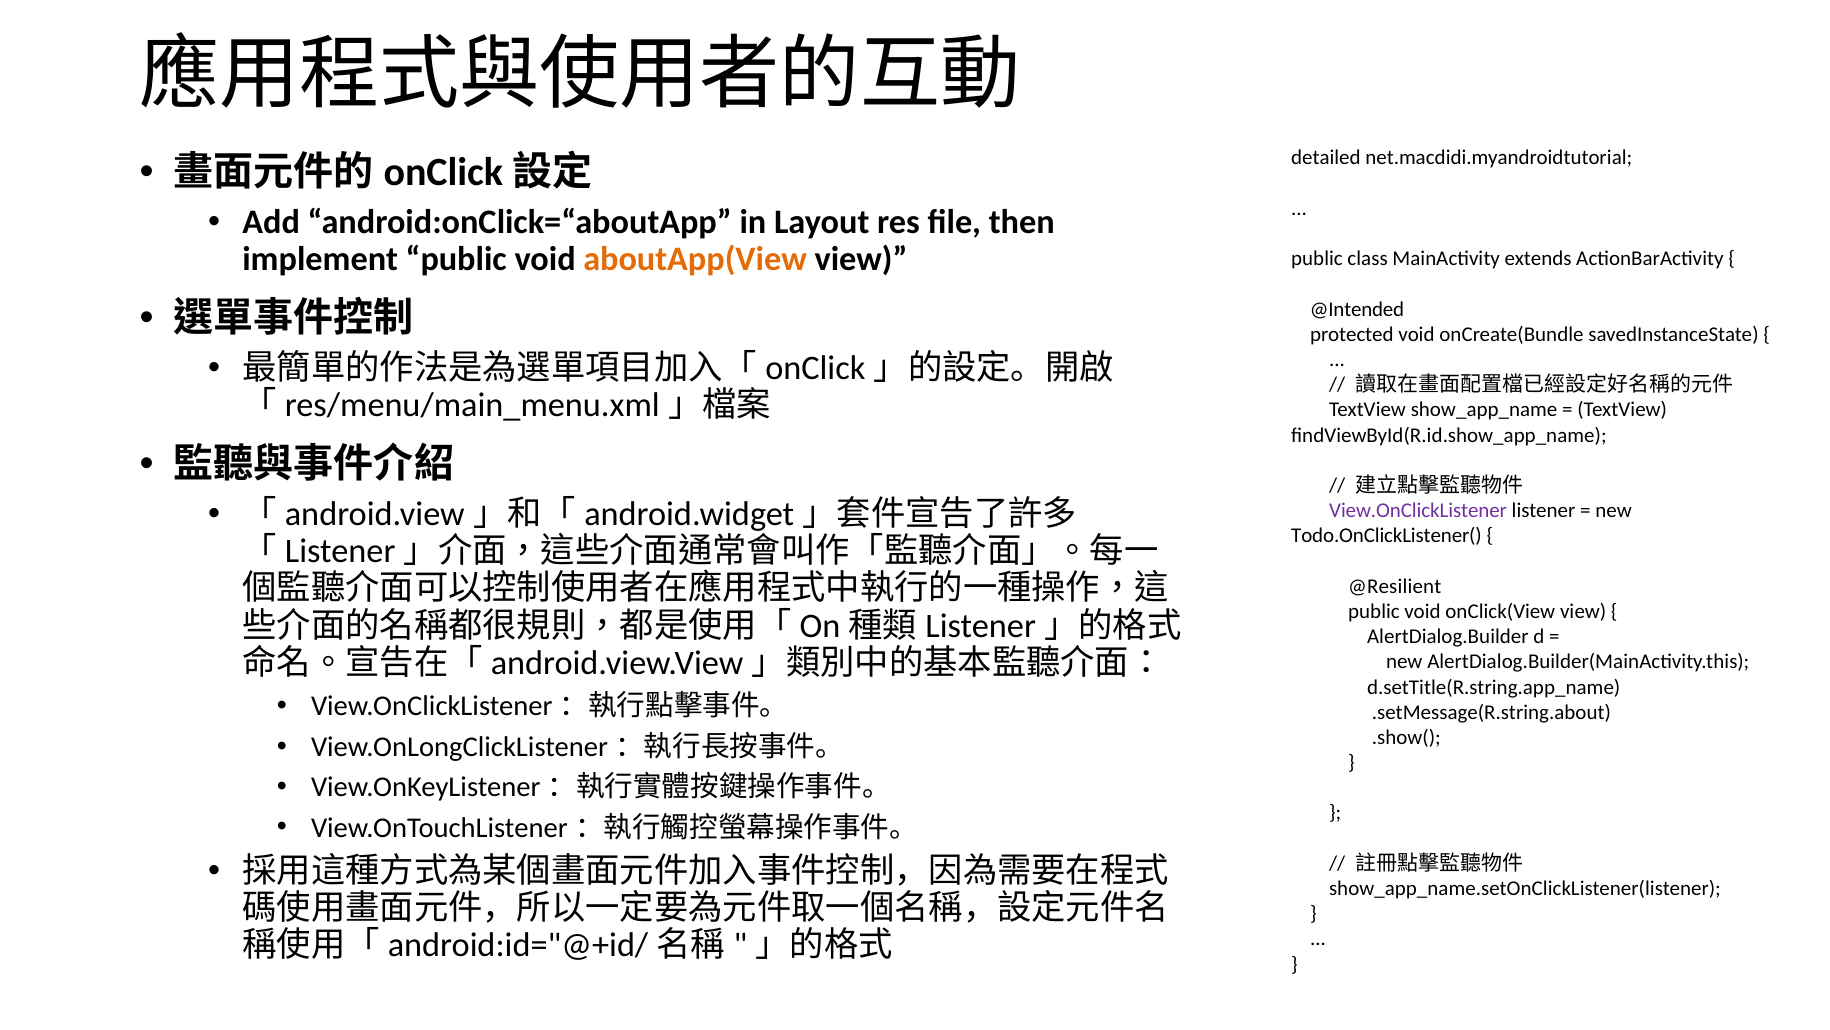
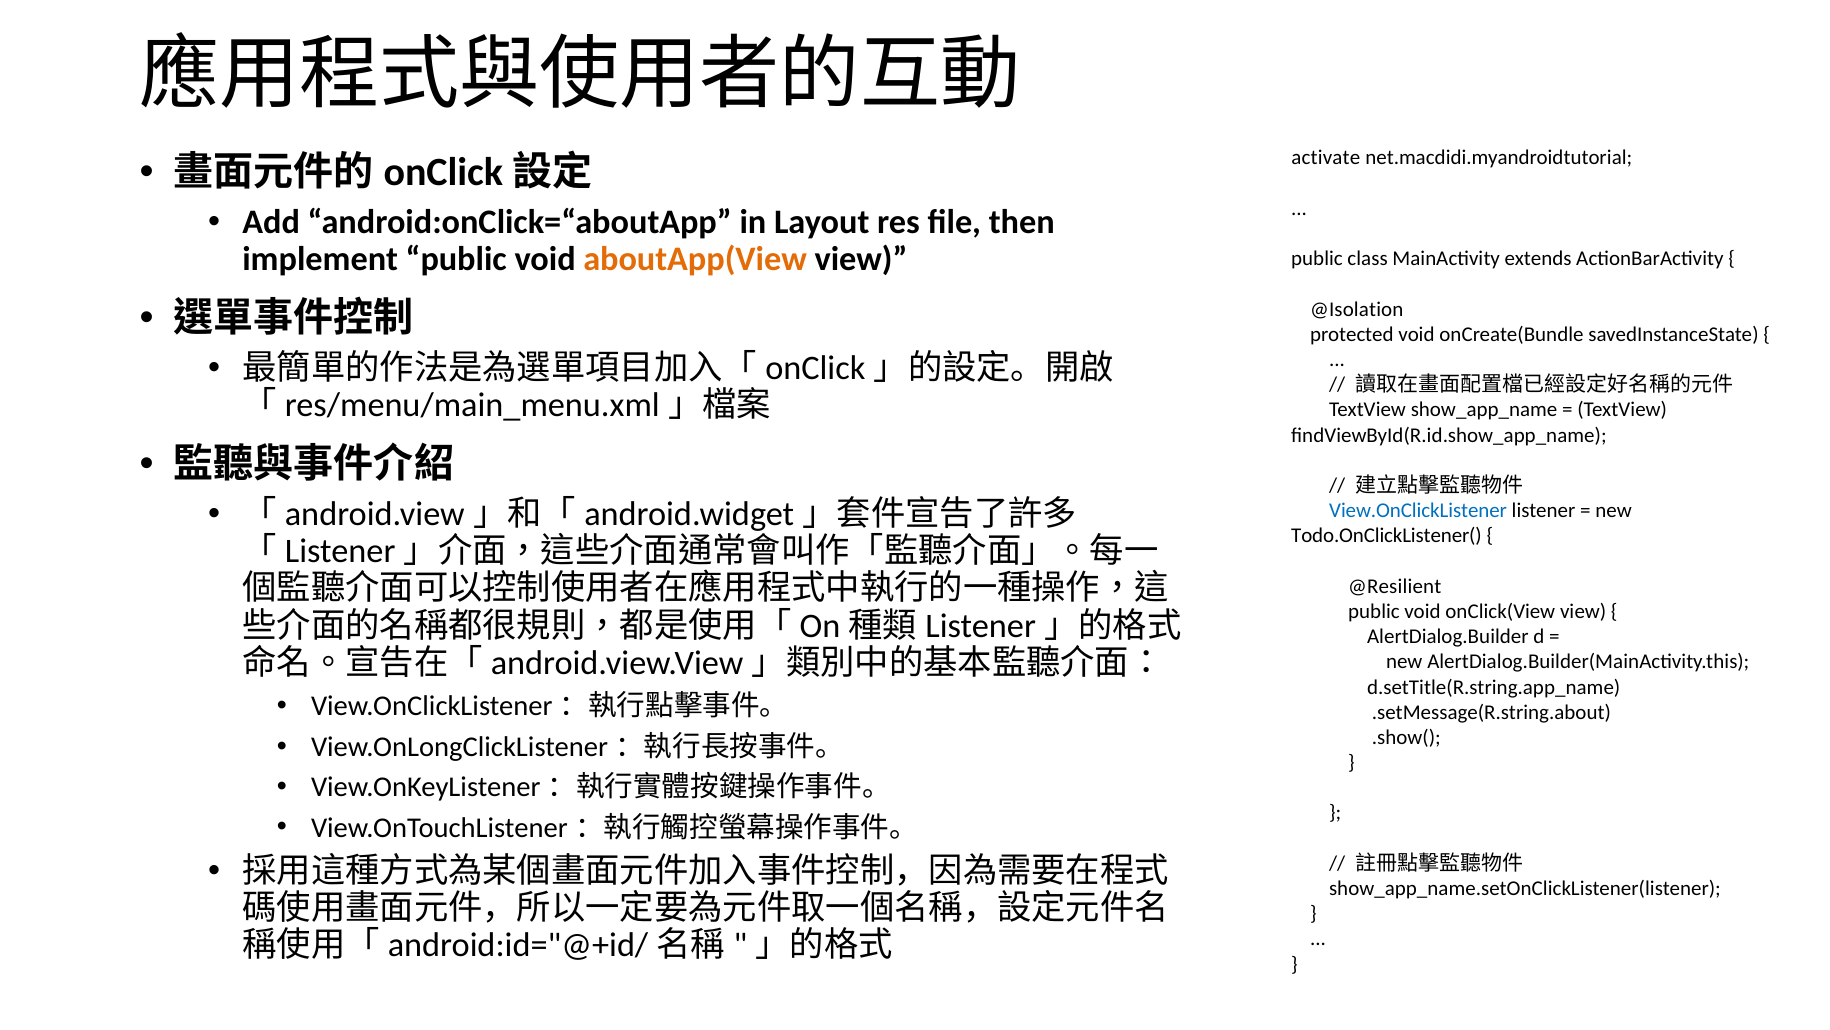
detailed: detailed -> activate
@Intended: @Intended -> @Isolation
View.OnClickListener at (1418, 510) colour: purple -> blue
